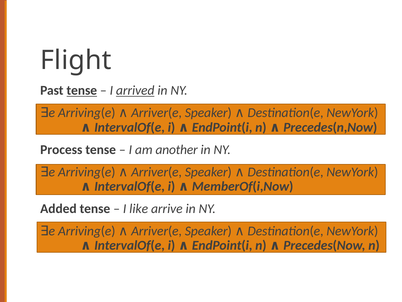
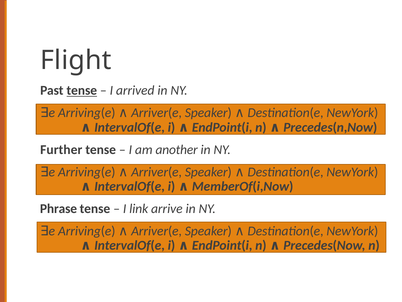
arrived underline: present -> none
Process: Process -> Further
Added: Added -> Phrase
like: like -> link
